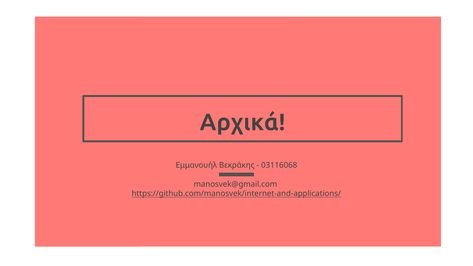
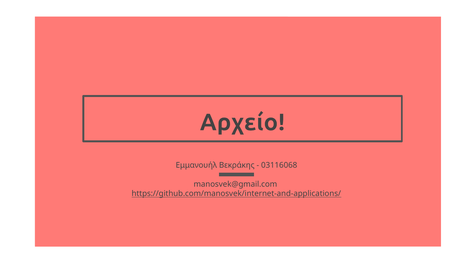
Αρχικά: Αρχικά -> Αρχείο
